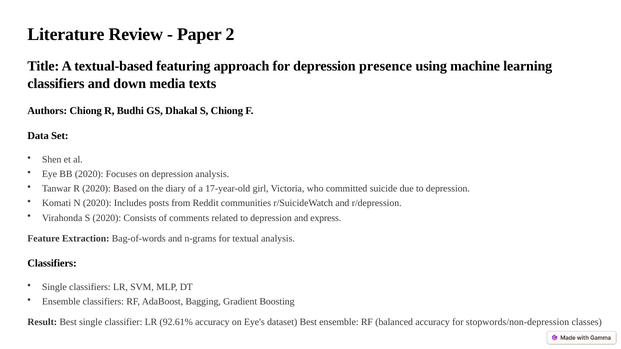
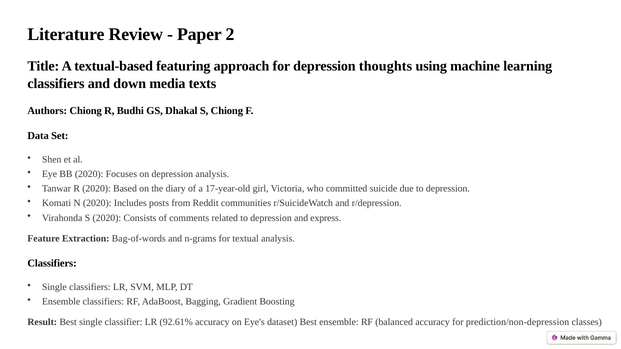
presence: presence -> thoughts
stopwords/non-depression: stopwords/non-depression -> prediction/non-depression
